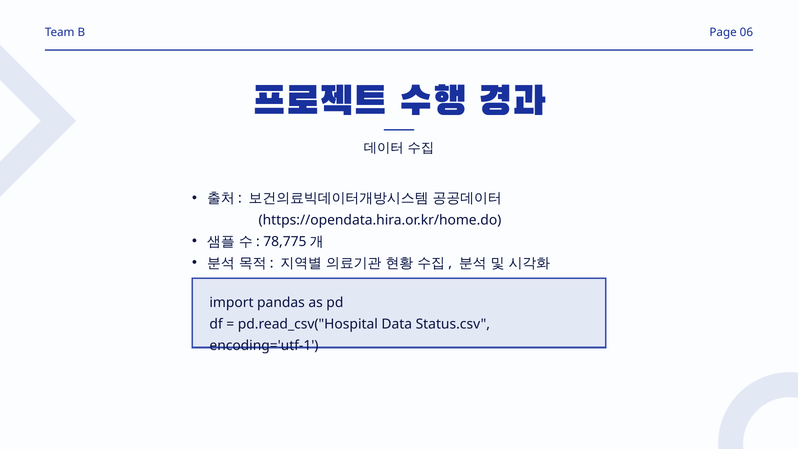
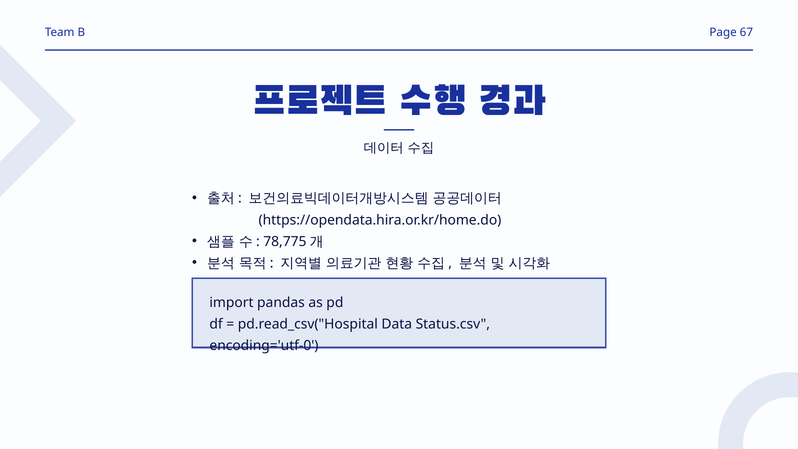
06: 06 -> 67
encoding='utf-1: encoding='utf-1 -> encoding='utf-0
